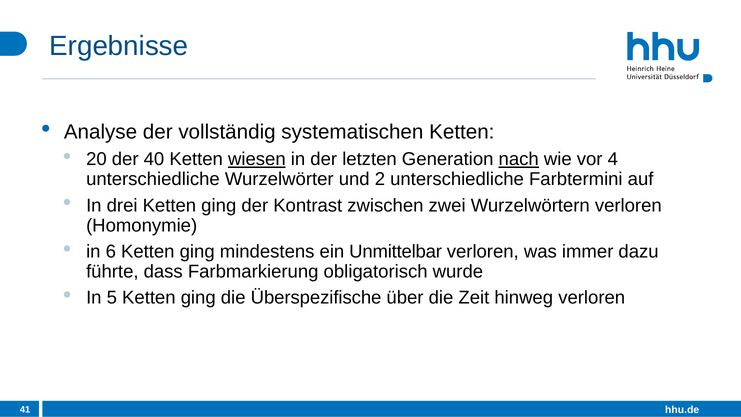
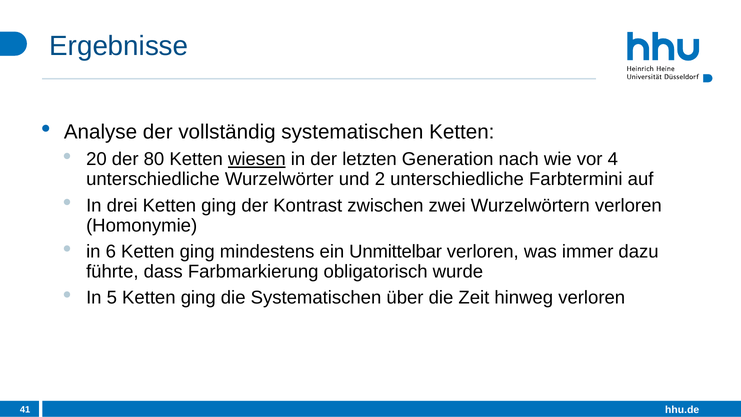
40: 40 -> 80
nach underline: present -> none
die Überspezifische: Überspezifische -> Systematischen
